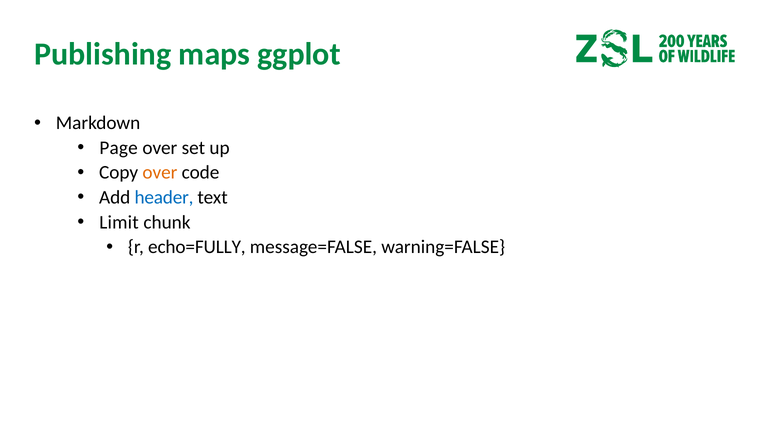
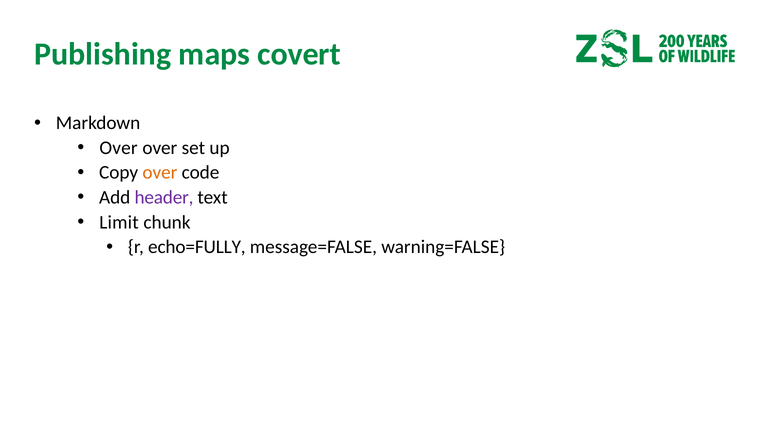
ggplot: ggplot -> covert
Page at (119, 148): Page -> Over
header colour: blue -> purple
